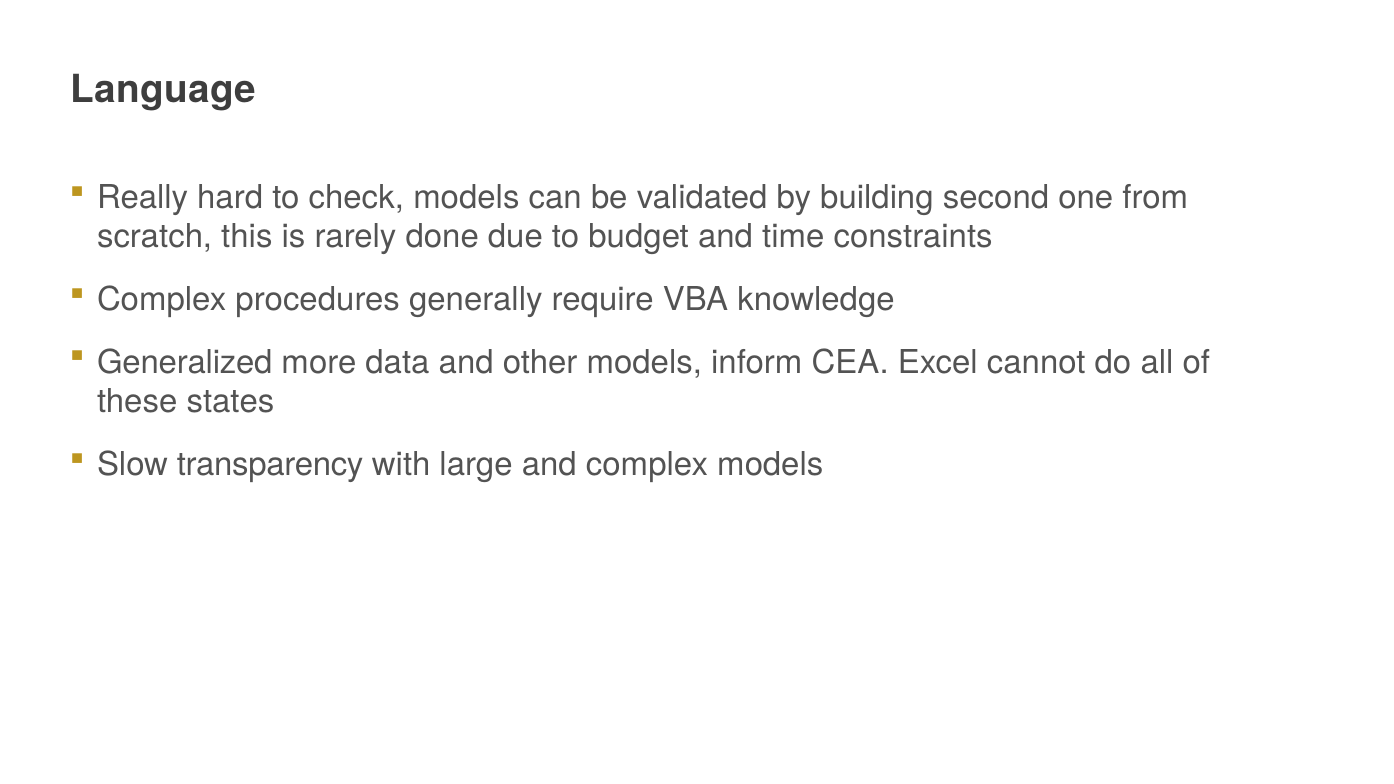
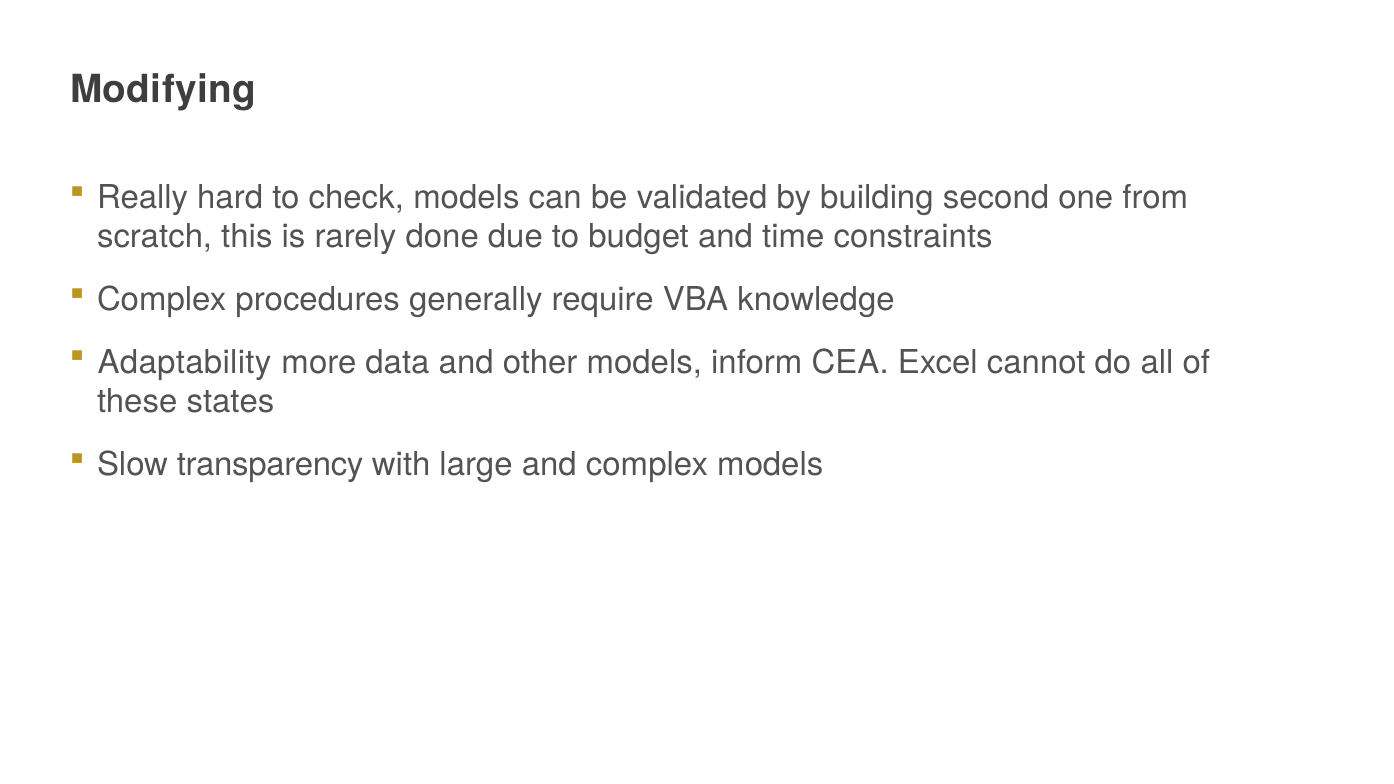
Language: Language -> Modifying
Generalized: Generalized -> Adaptability
